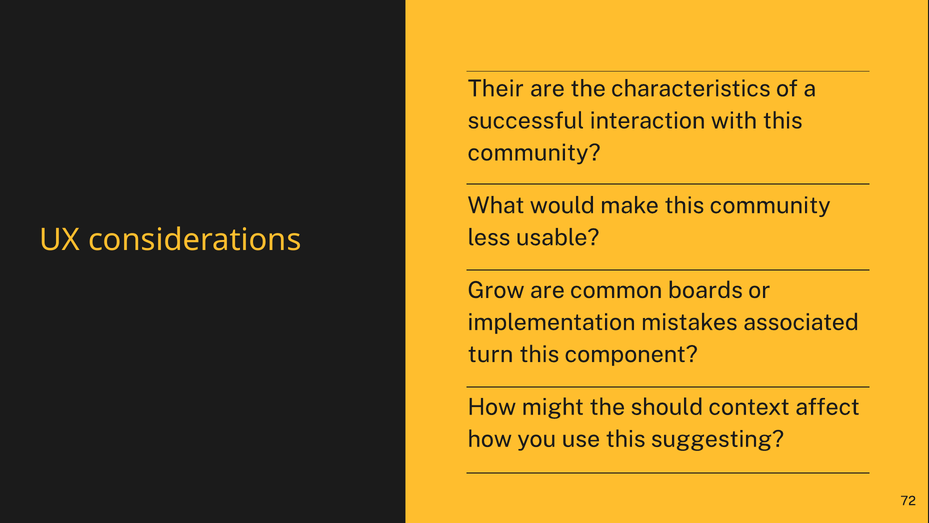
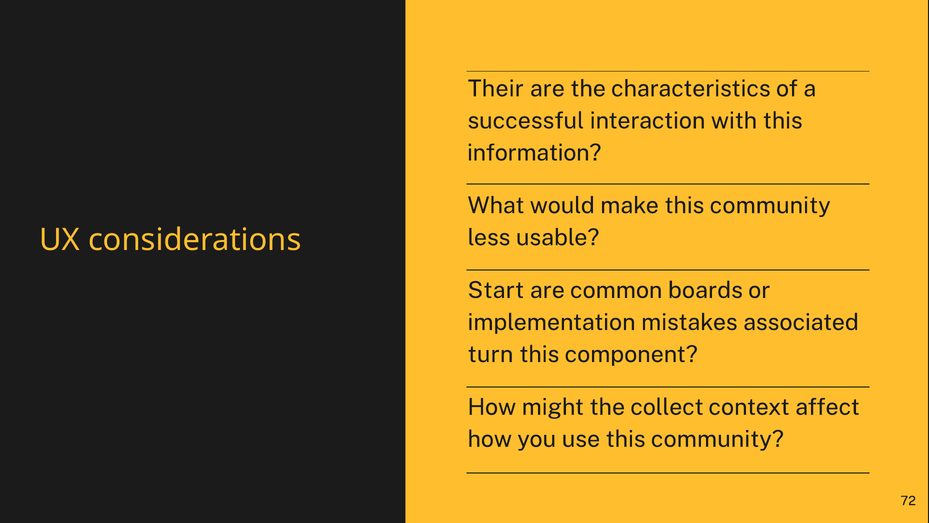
community at (534, 153): community -> information
Grow: Grow -> Start
should: should -> collect
use this suggesting: suggesting -> community
